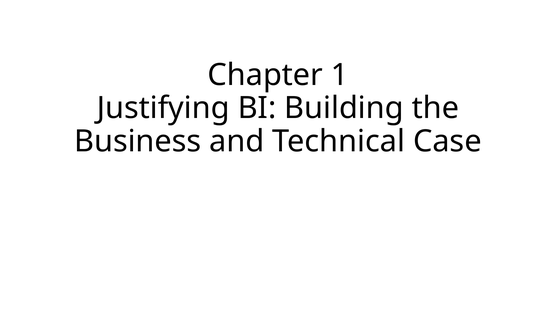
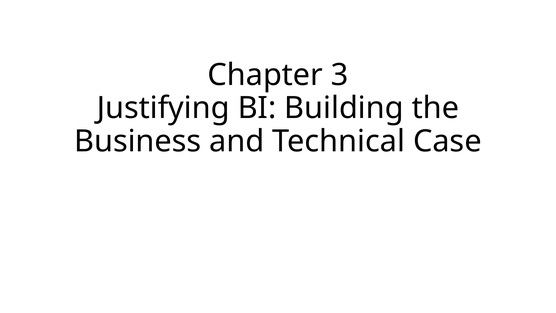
1: 1 -> 3
